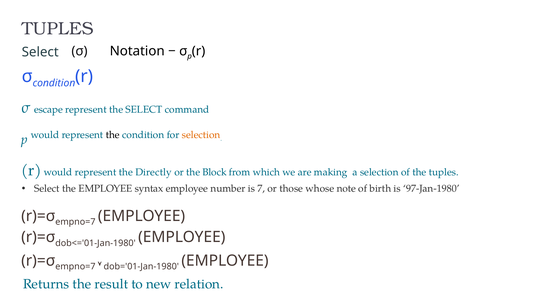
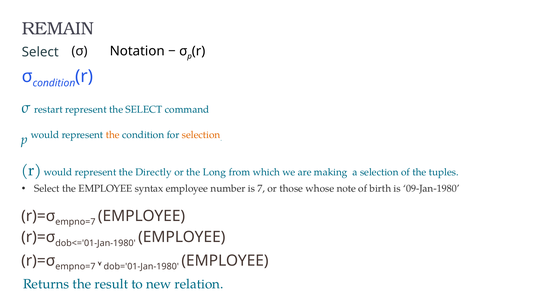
TUPLES at (58, 29): TUPLES -> REMAIN
escape: escape -> restart
the at (113, 135) colour: black -> orange
Block: Block -> Long
97-Jan-1980: 97-Jan-1980 -> 09-Jan-1980
